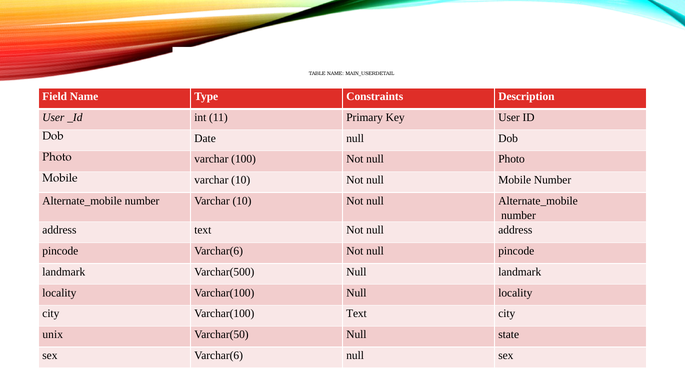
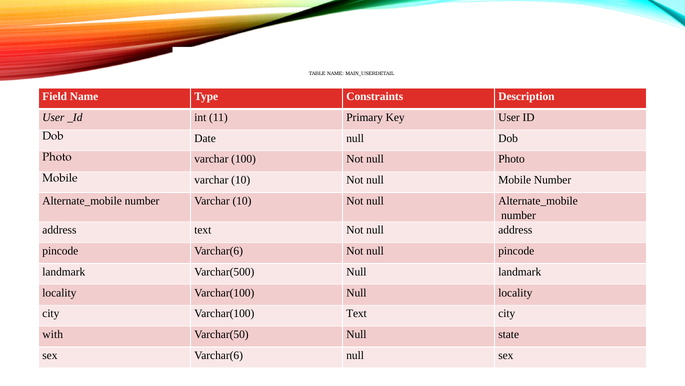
unix: unix -> with
